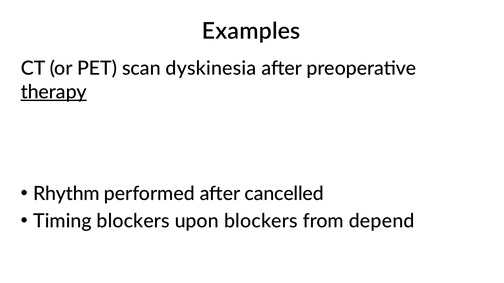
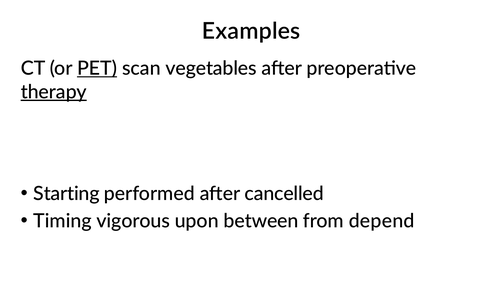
PET underline: none -> present
dyskinesia: dyskinesia -> vegetables
Rhythm: Rhythm -> Starting
Timing blockers: blockers -> vigorous
upon blockers: blockers -> between
